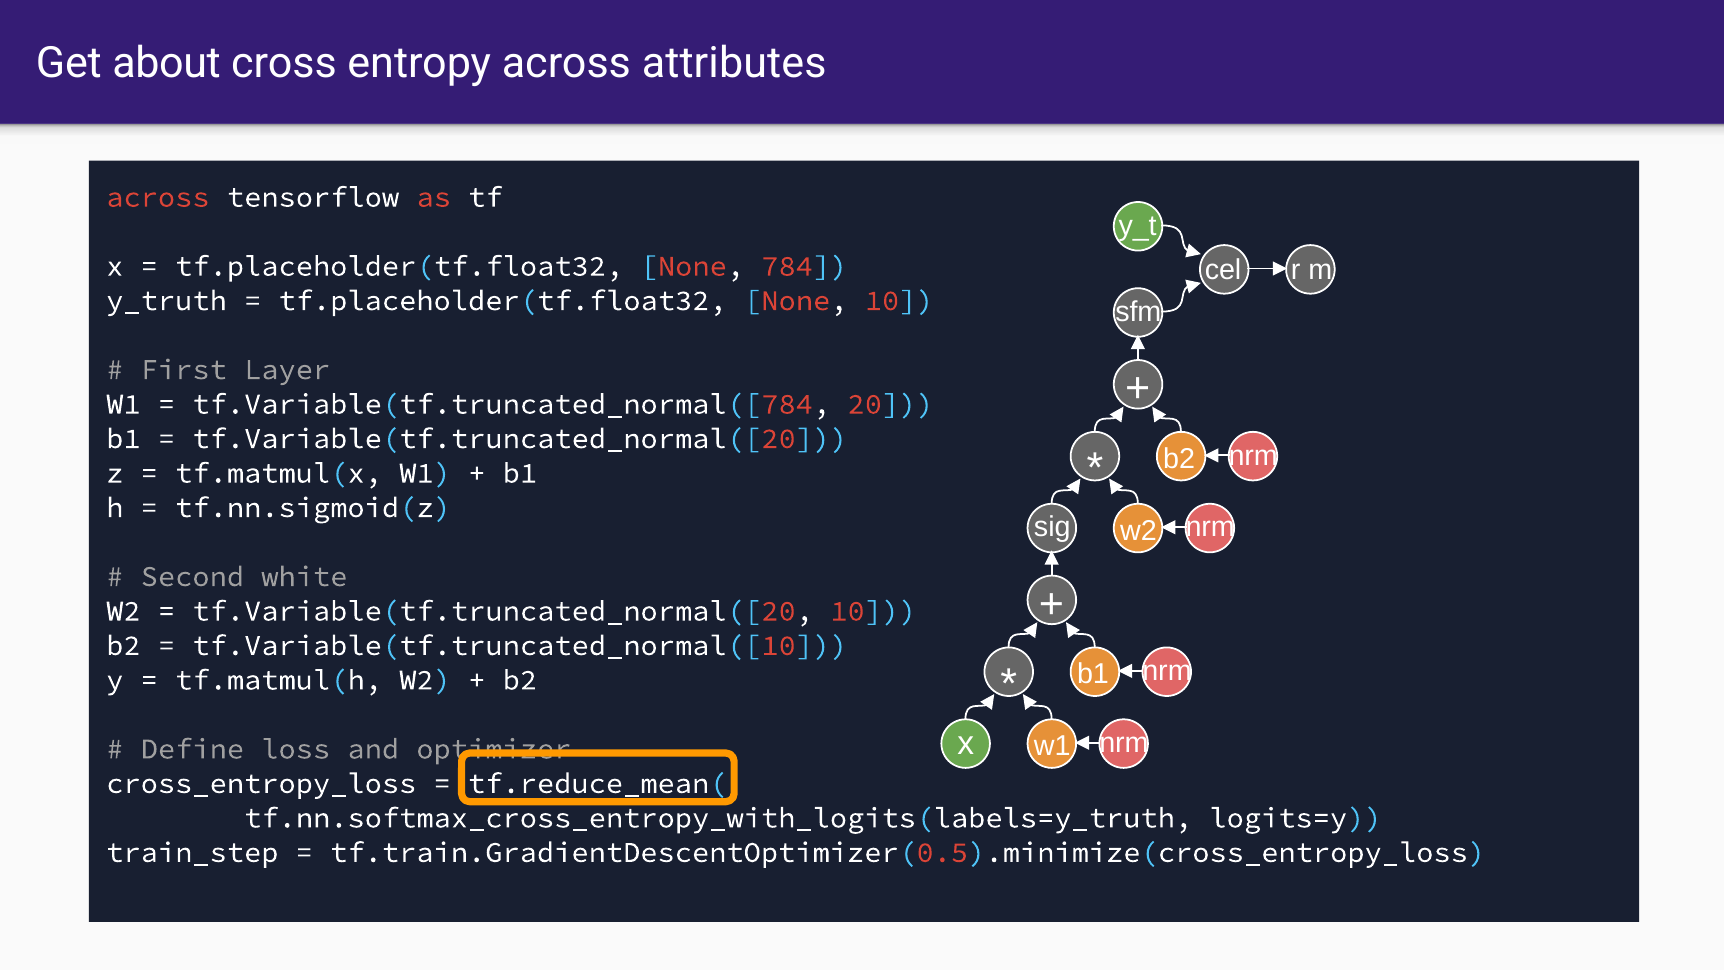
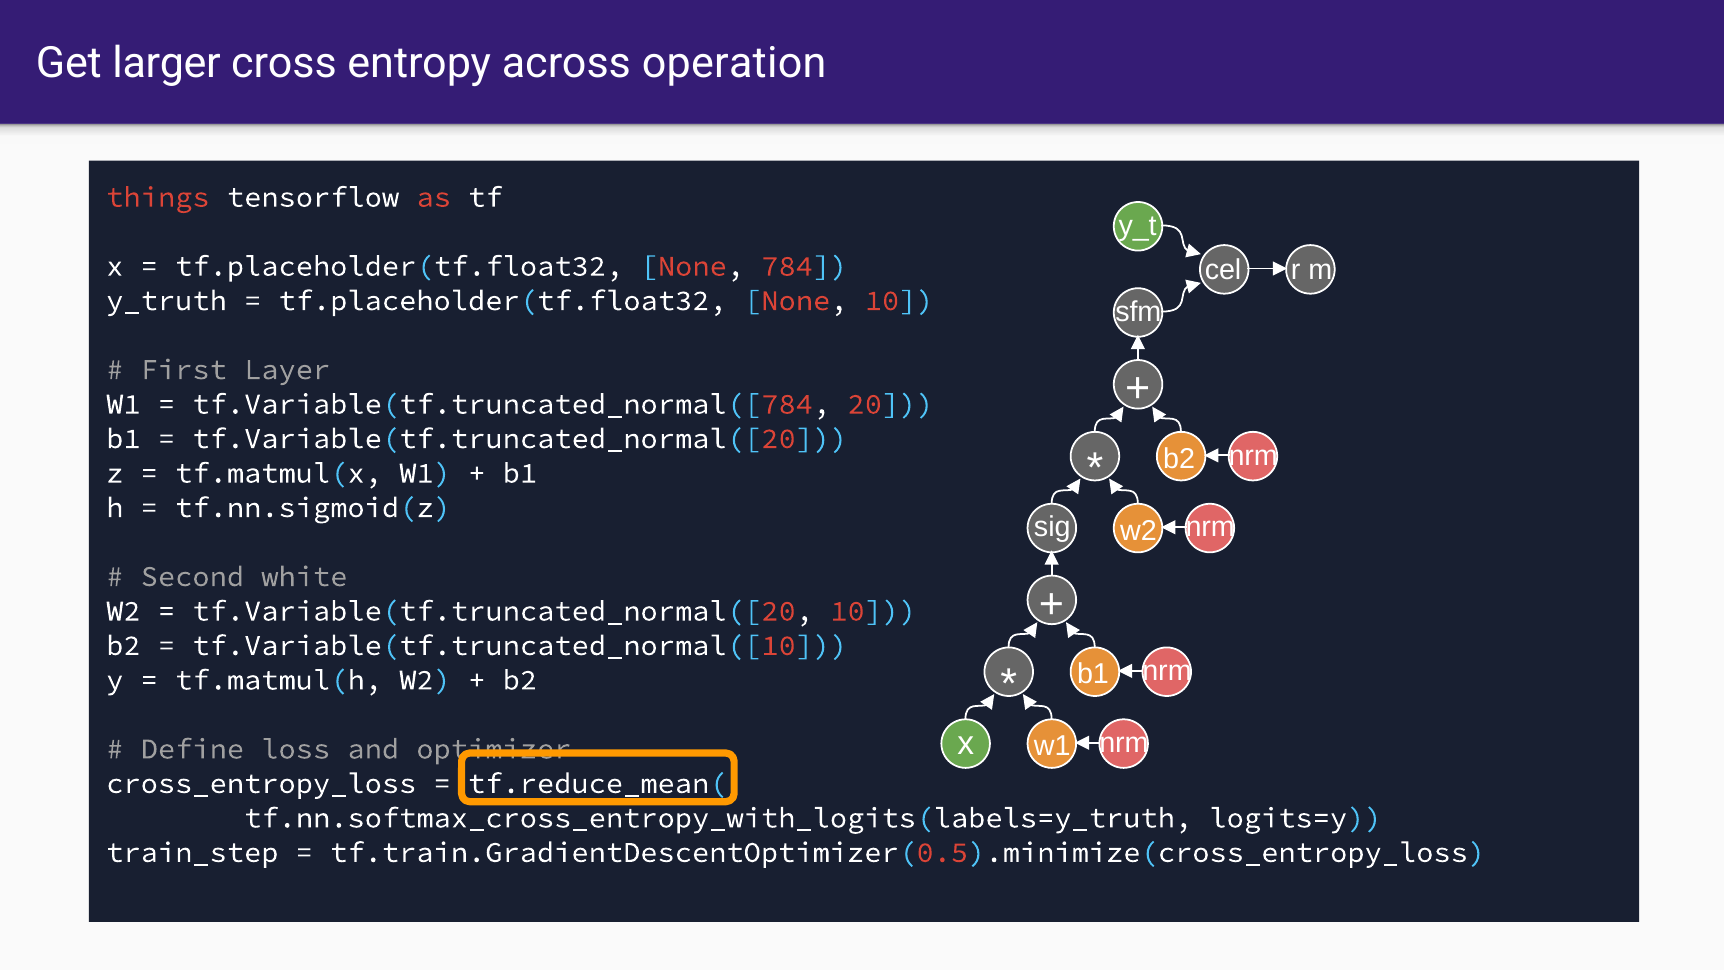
about: about -> larger
attributes: attributes -> operation
across at (158, 197): across -> things
